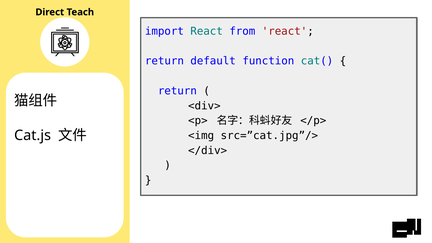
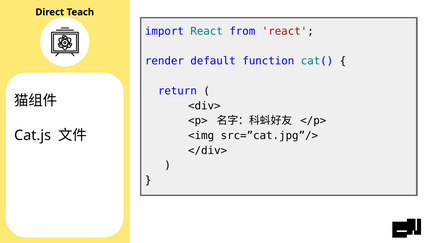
return at (164, 61): return -> render
